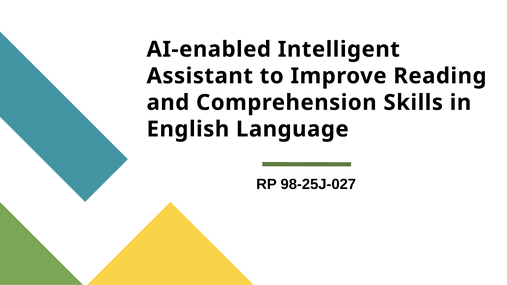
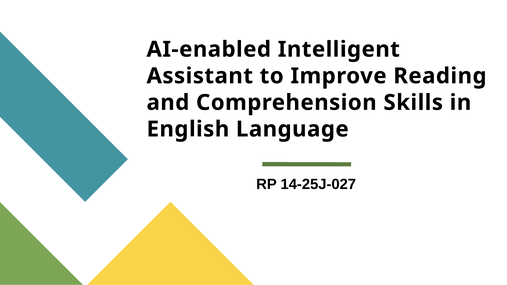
98-25J-027: 98-25J-027 -> 14-25J-027
